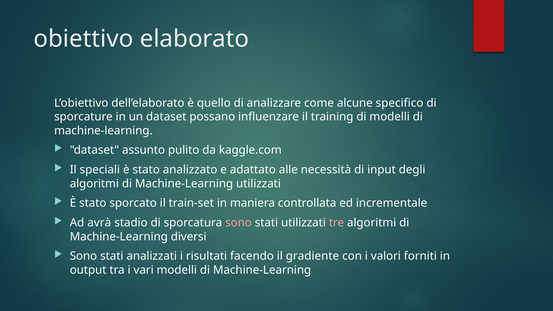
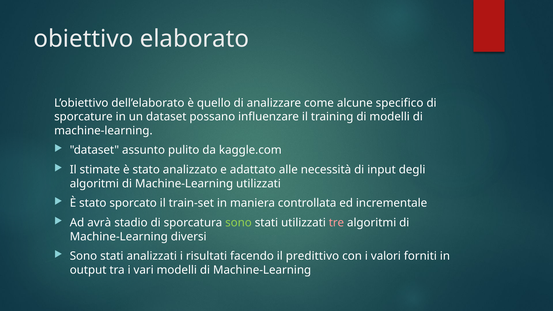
speciali: speciali -> stimate
sono at (238, 223) colour: pink -> light green
gradiente: gradiente -> predittivo
